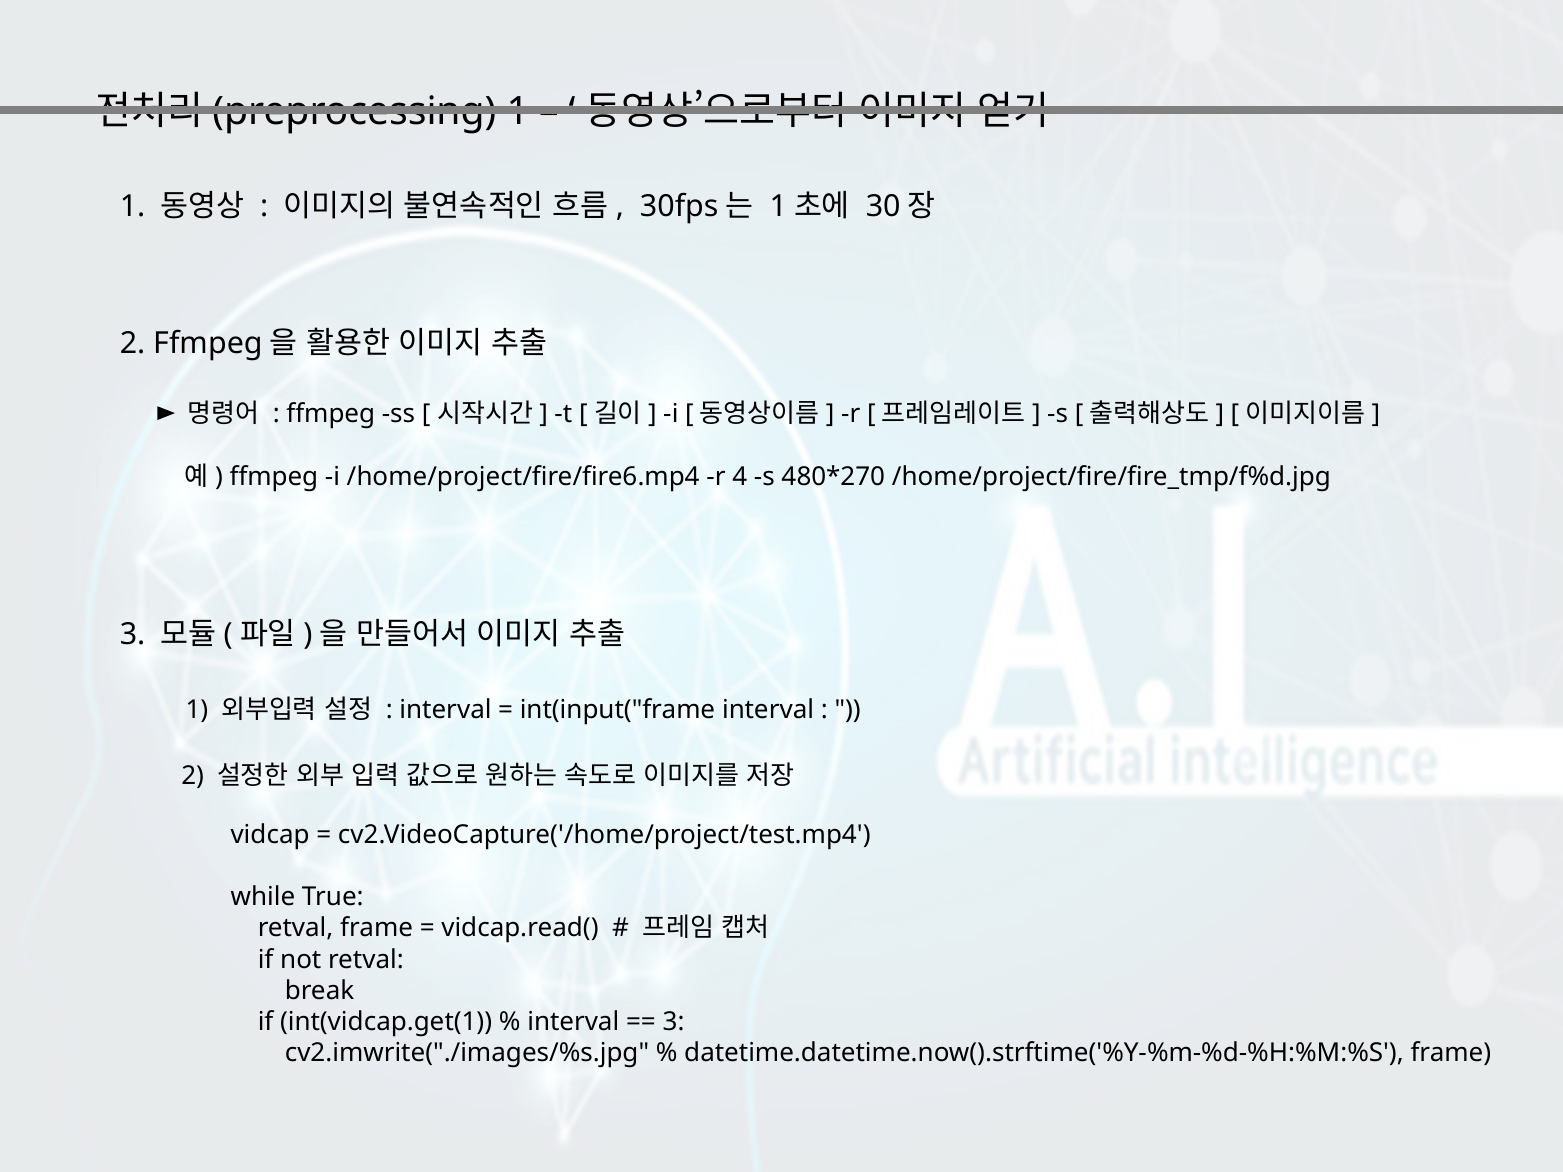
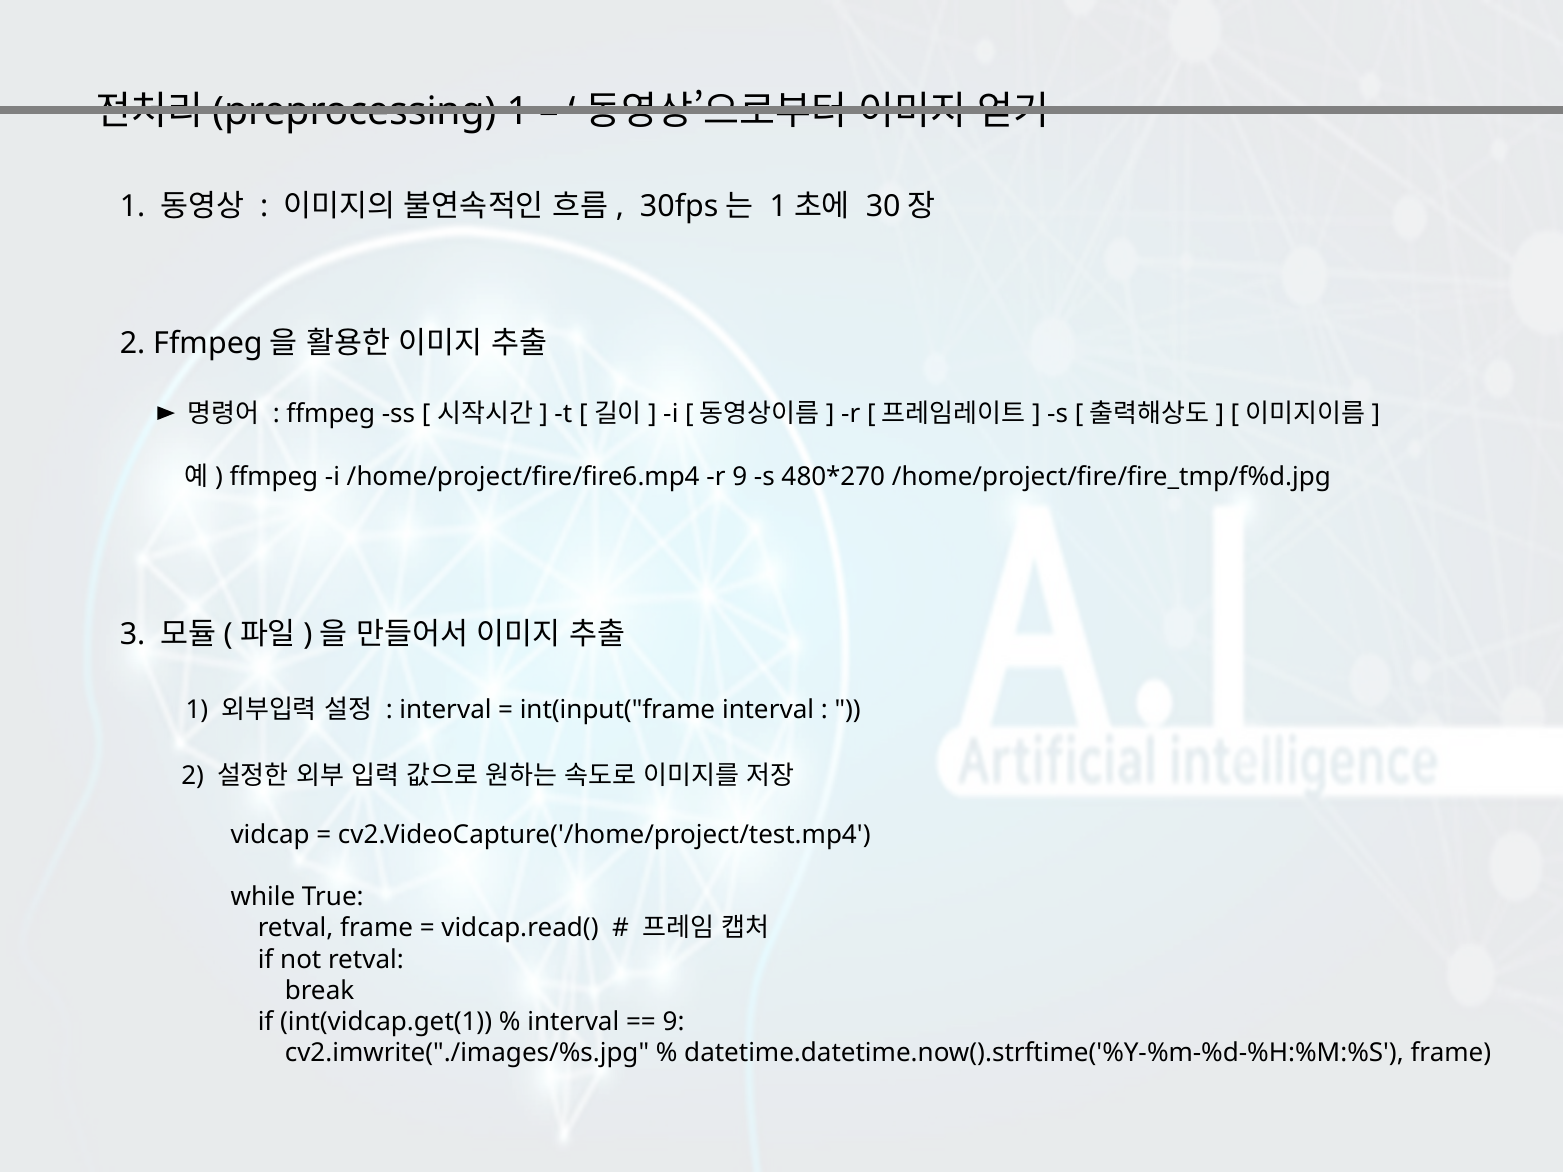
r 4: 4 -> 9
3 at (674, 1022): 3 -> 9
